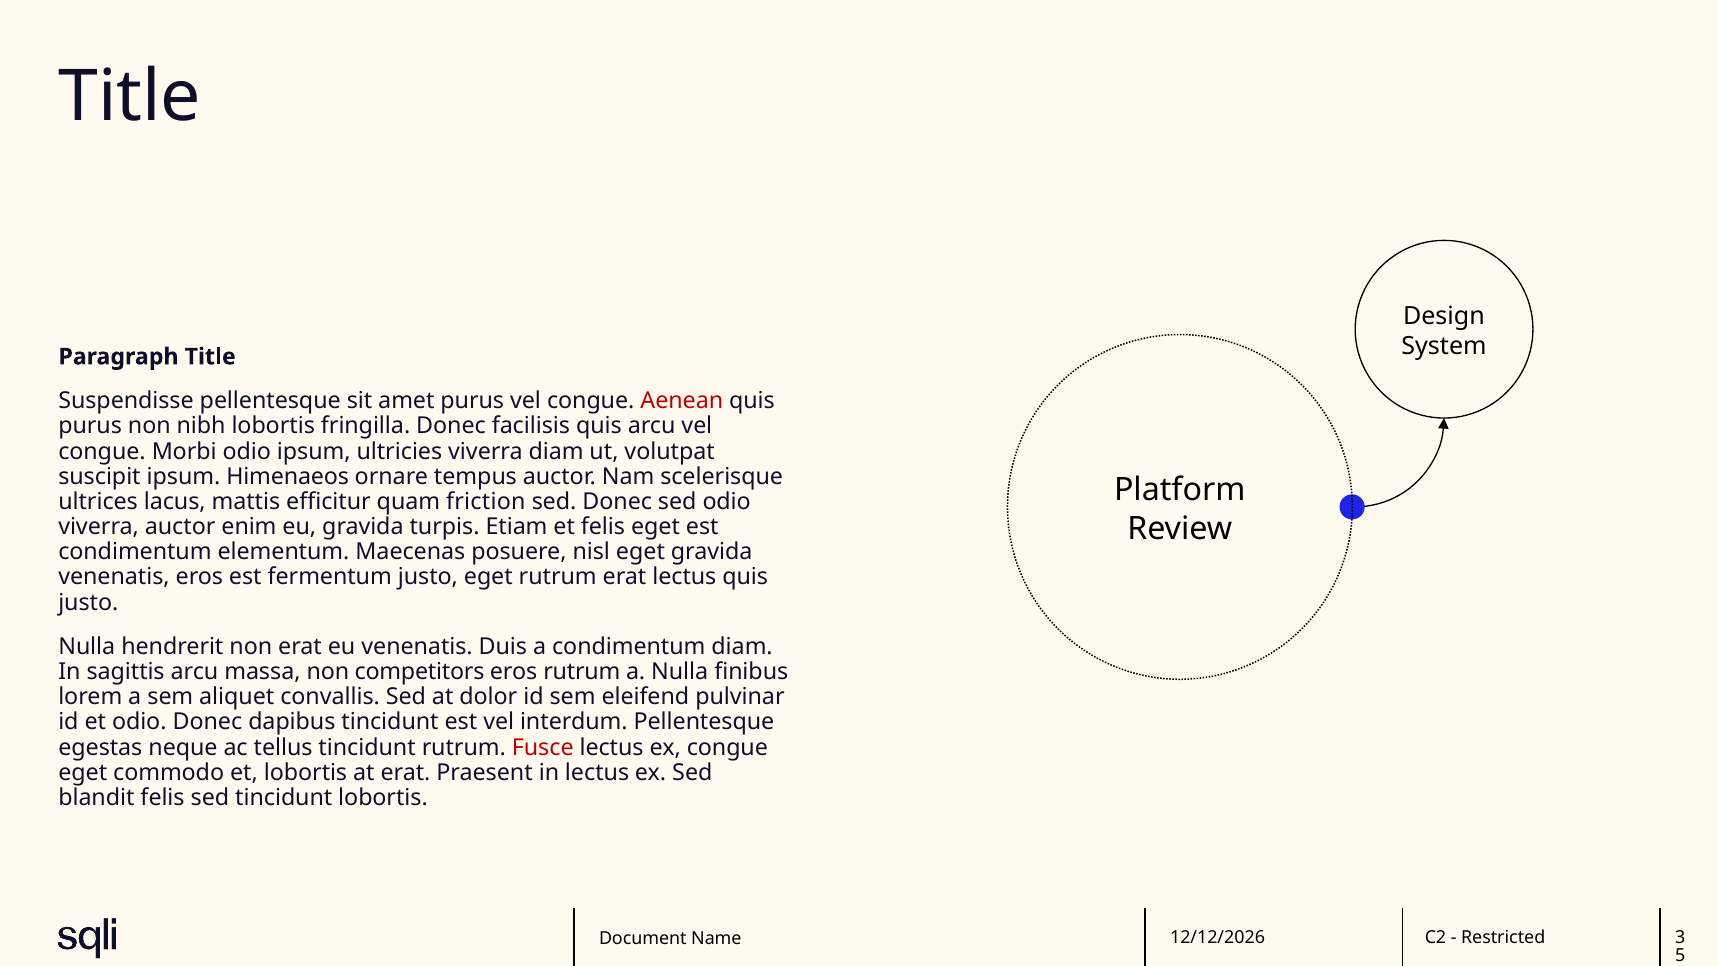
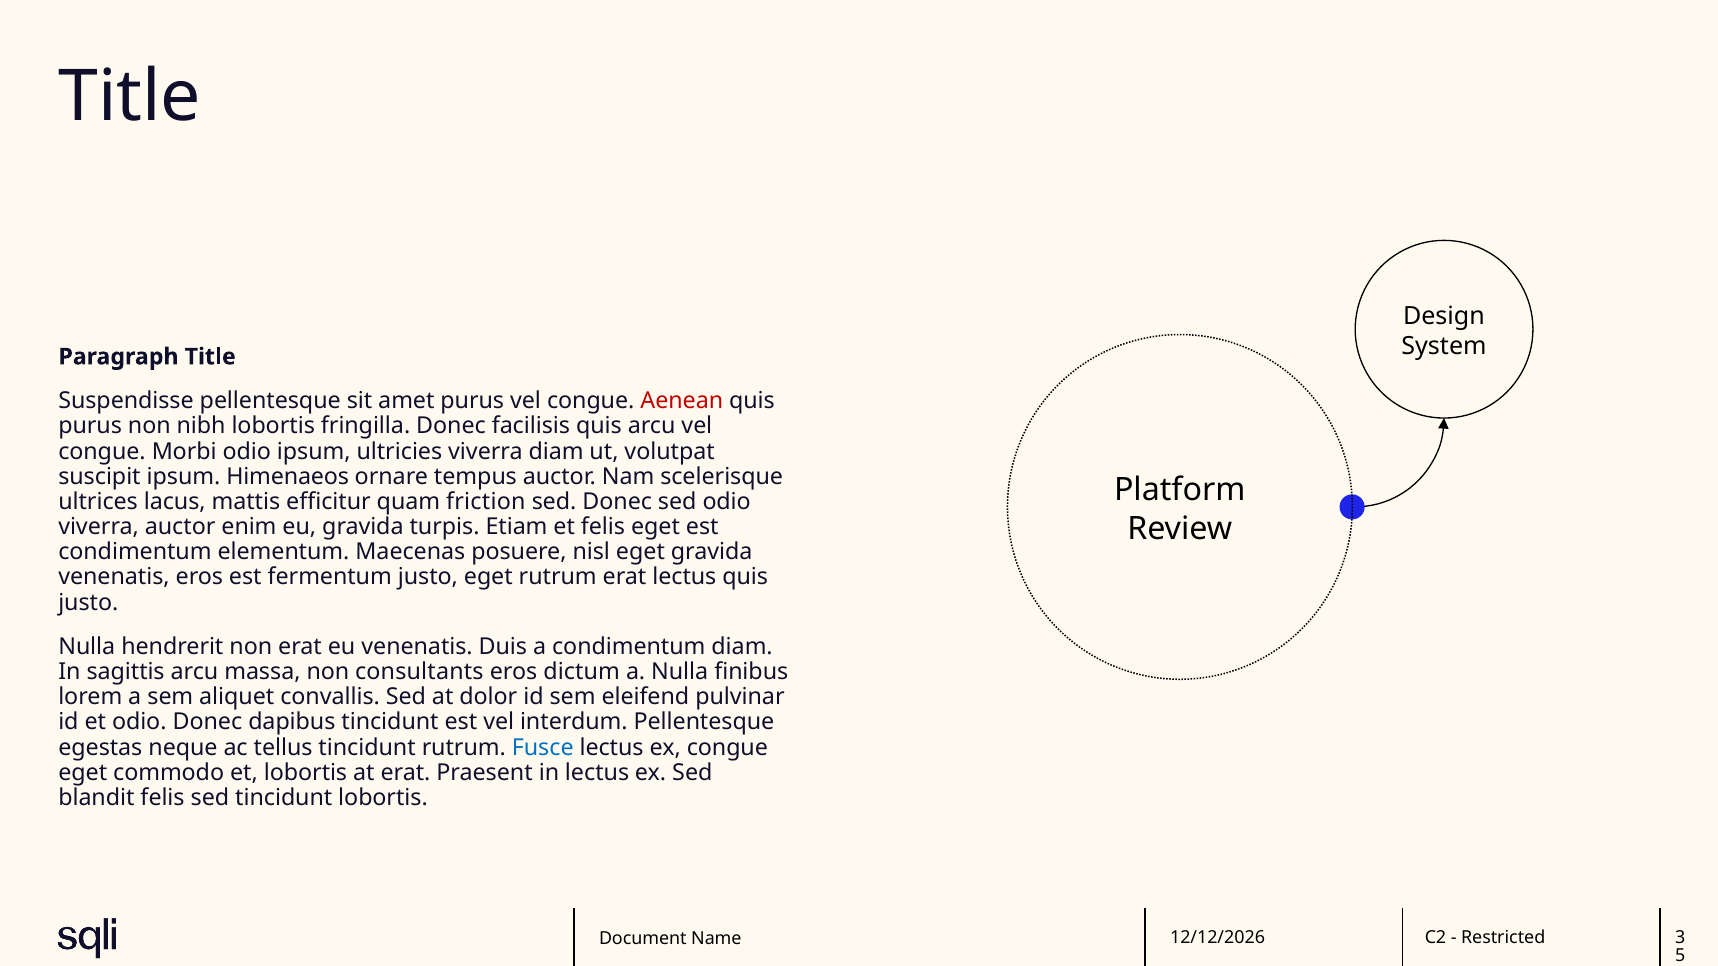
competitors: competitors -> consultants
eros rutrum: rutrum -> dictum
Fusce colour: red -> blue
